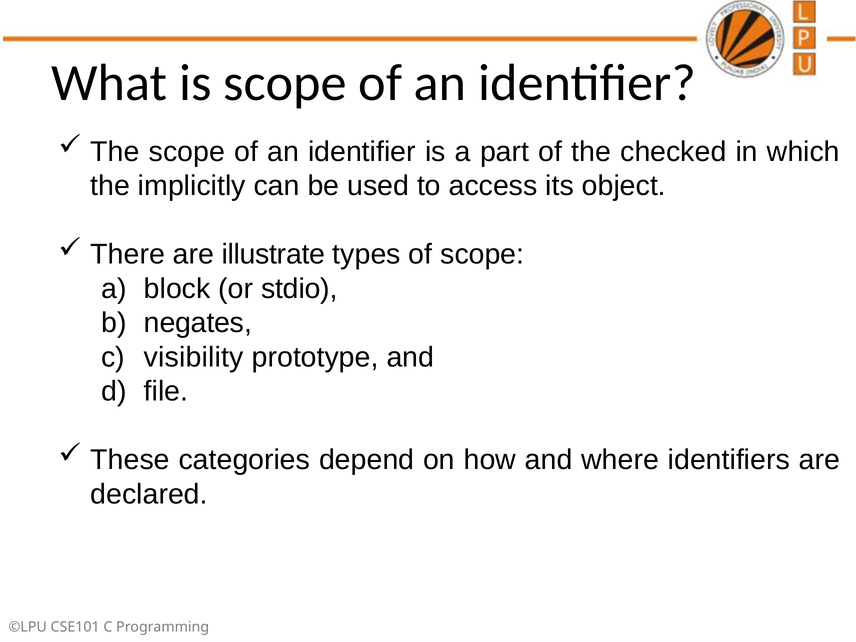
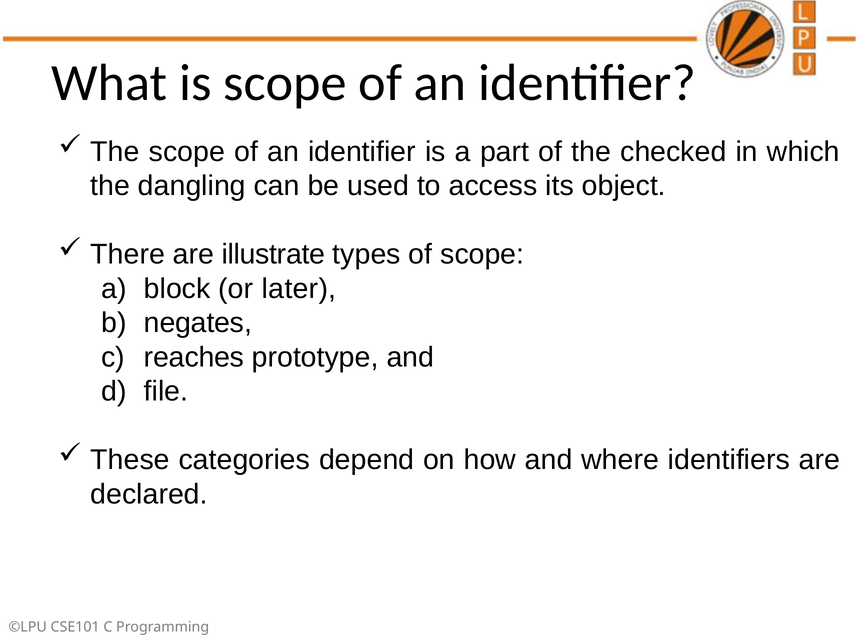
implicitly: implicitly -> dangling
stdio: stdio -> later
visibility: visibility -> reaches
